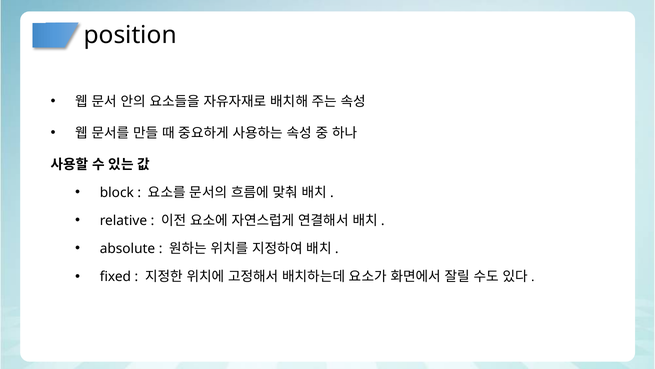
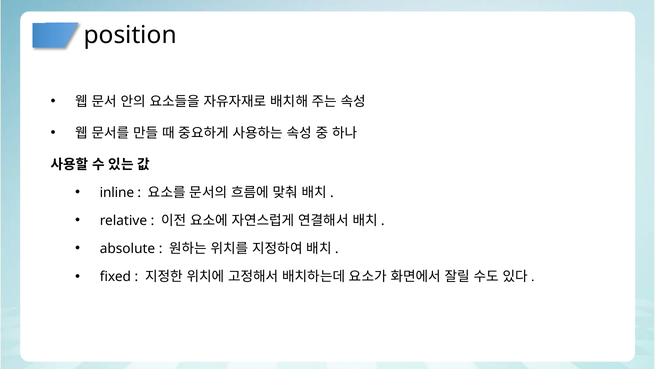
block: block -> inline
